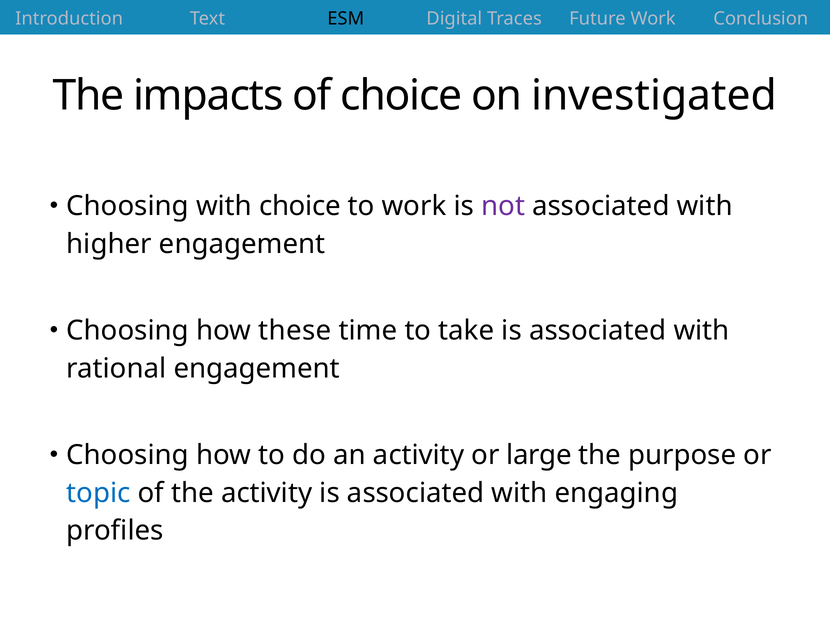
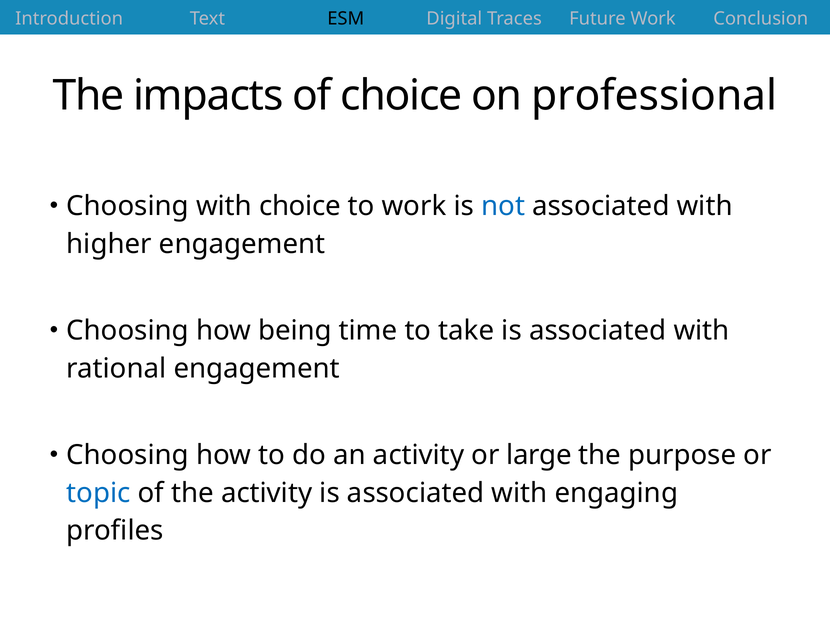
investigated: investigated -> professional
not colour: purple -> blue
these: these -> being
